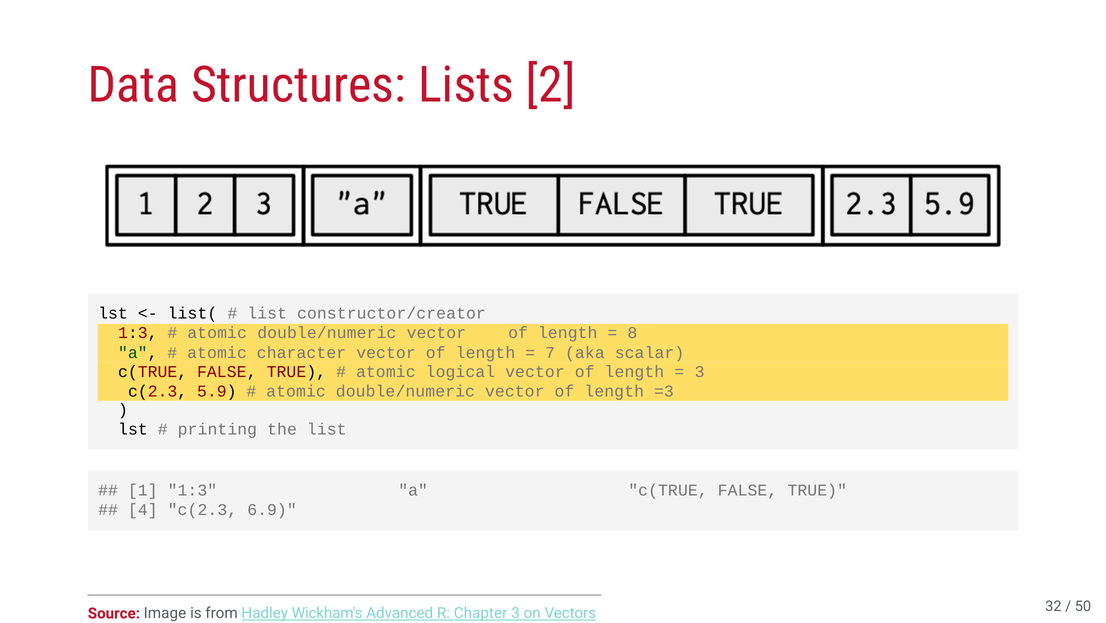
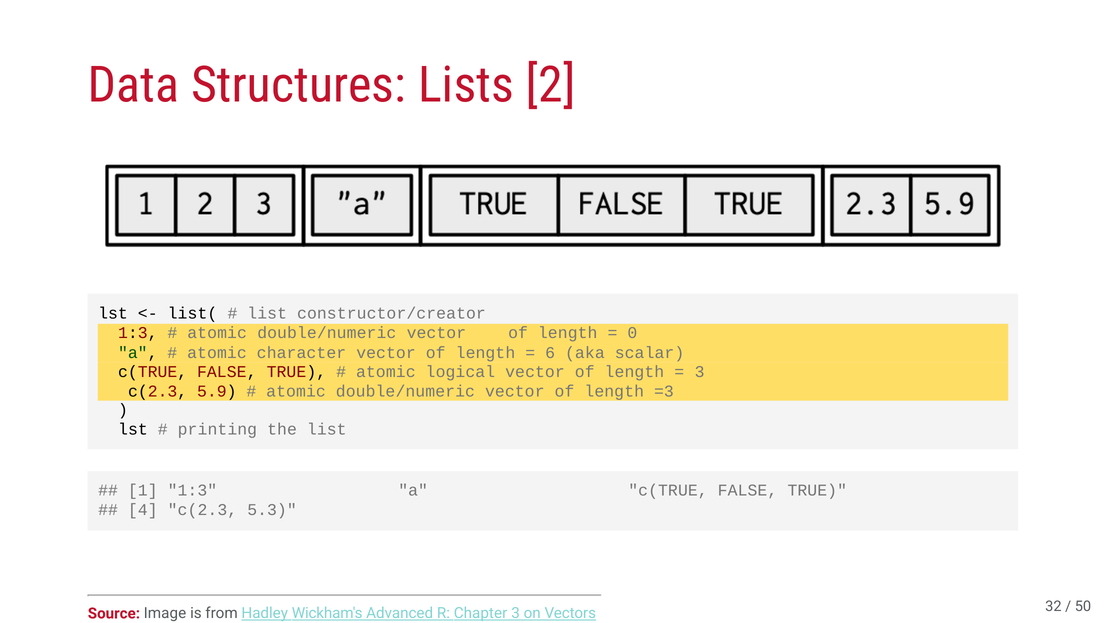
8: 8 -> 0
7: 7 -> 6
6.9: 6.9 -> 5.3
